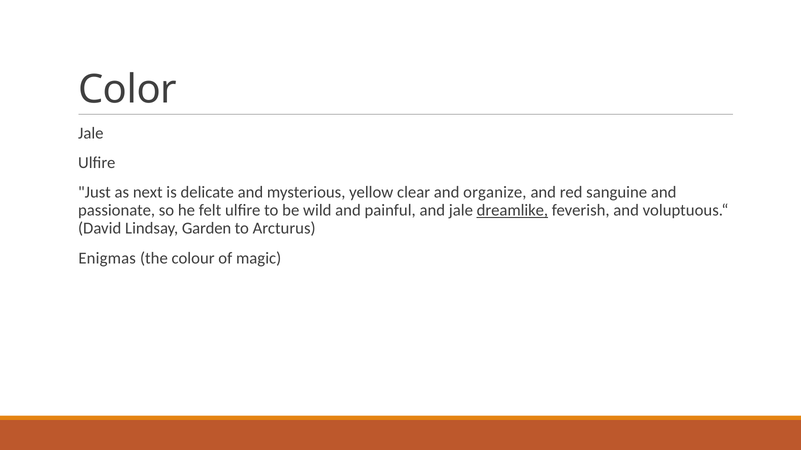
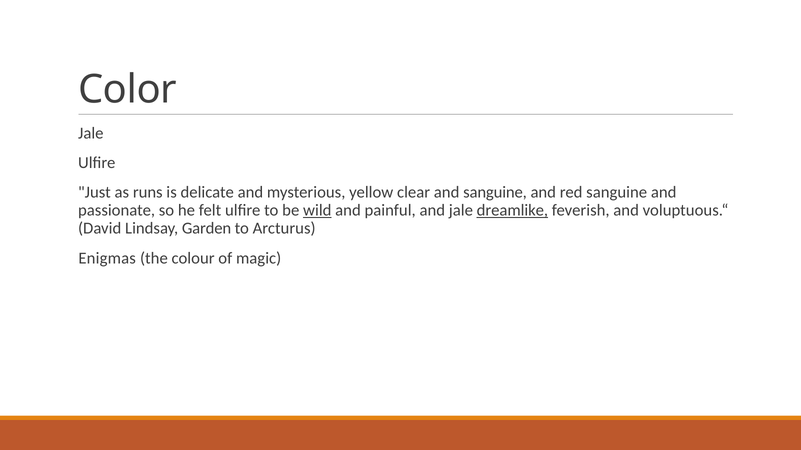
next: next -> runs
and organize: organize -> sanguine
wild underline: none -> present
